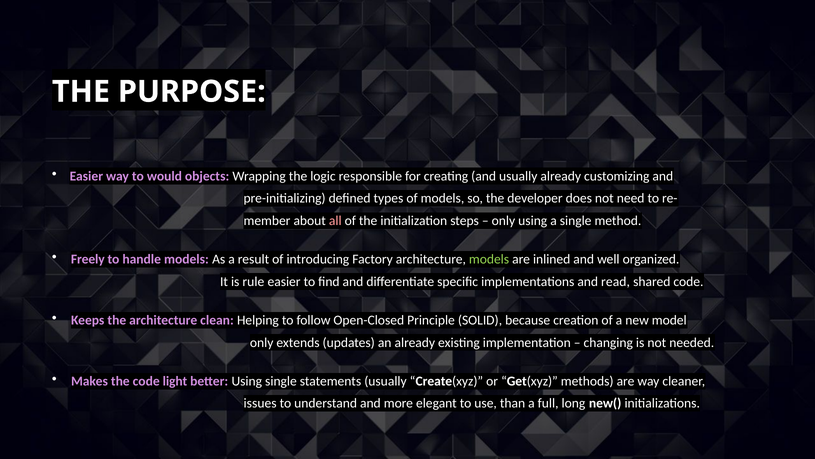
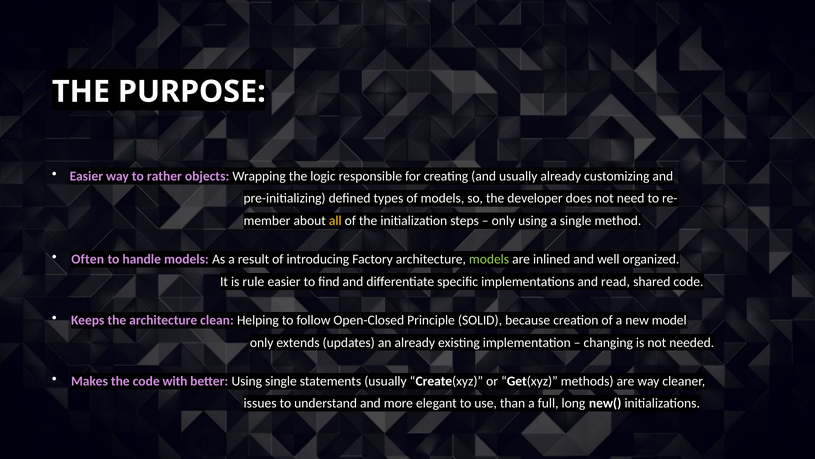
would: would -> rather
all colour: pink -> yellow
Freely: Freely -> Often
light: light -> with
